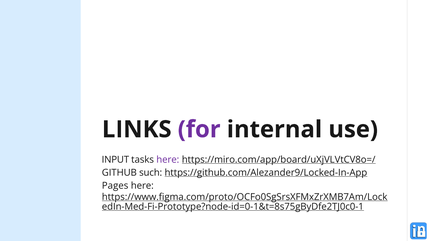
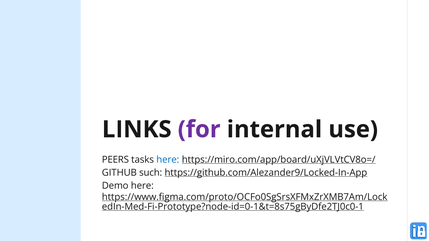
INPUT: INPUT -> PEERS
here at (168, 160) colour: purple -> blue
Pages: Pages -> Demo
